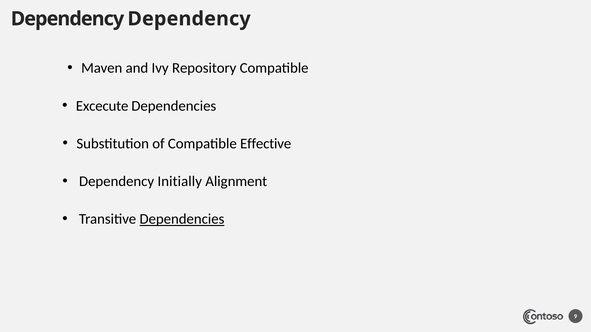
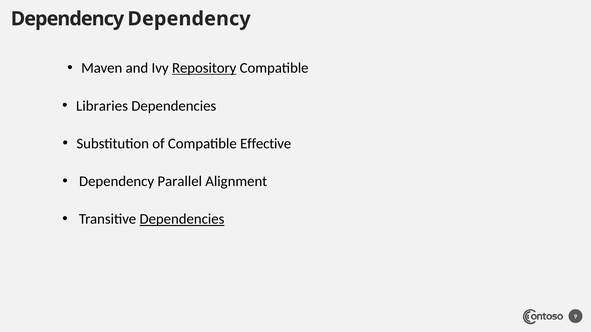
Repository underline: none -> present
Excecute: Excecute -> Libraries
Initially: Initially -> Parallel
